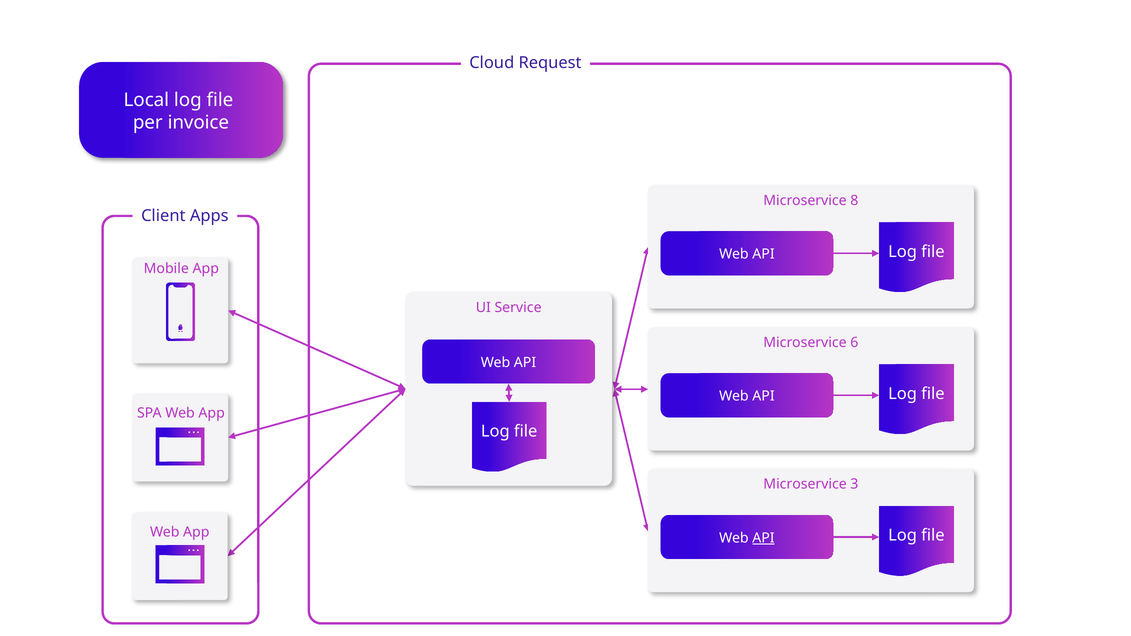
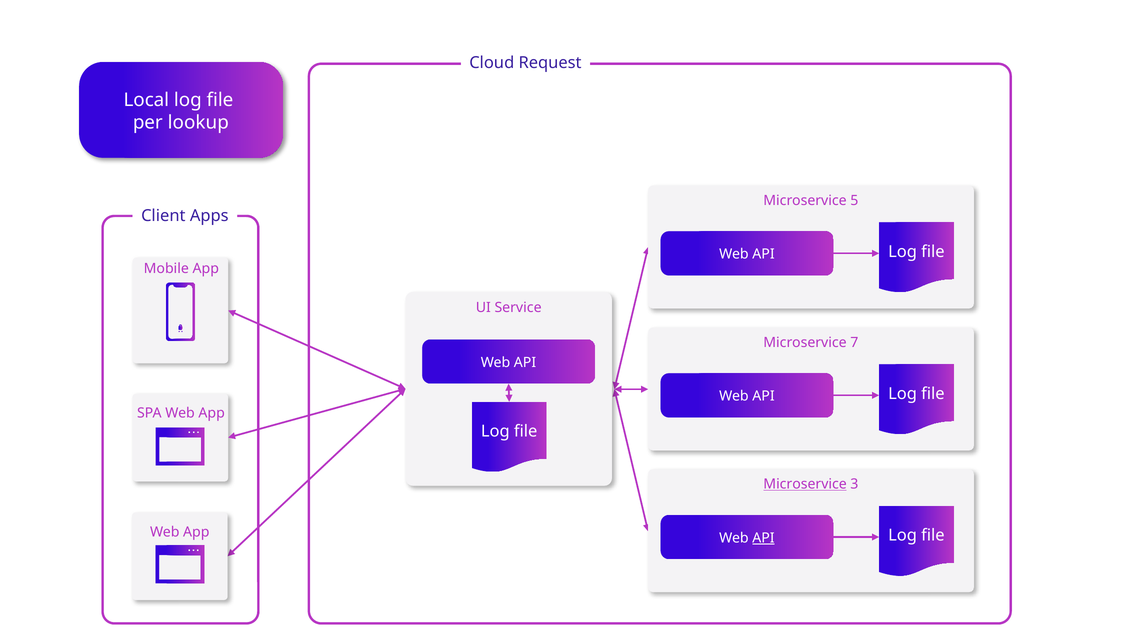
invoice: invoice -> lookup
8: 8 -> 5
6: 6 -> 7
Microservice at (805, 484) underline: none -> present
